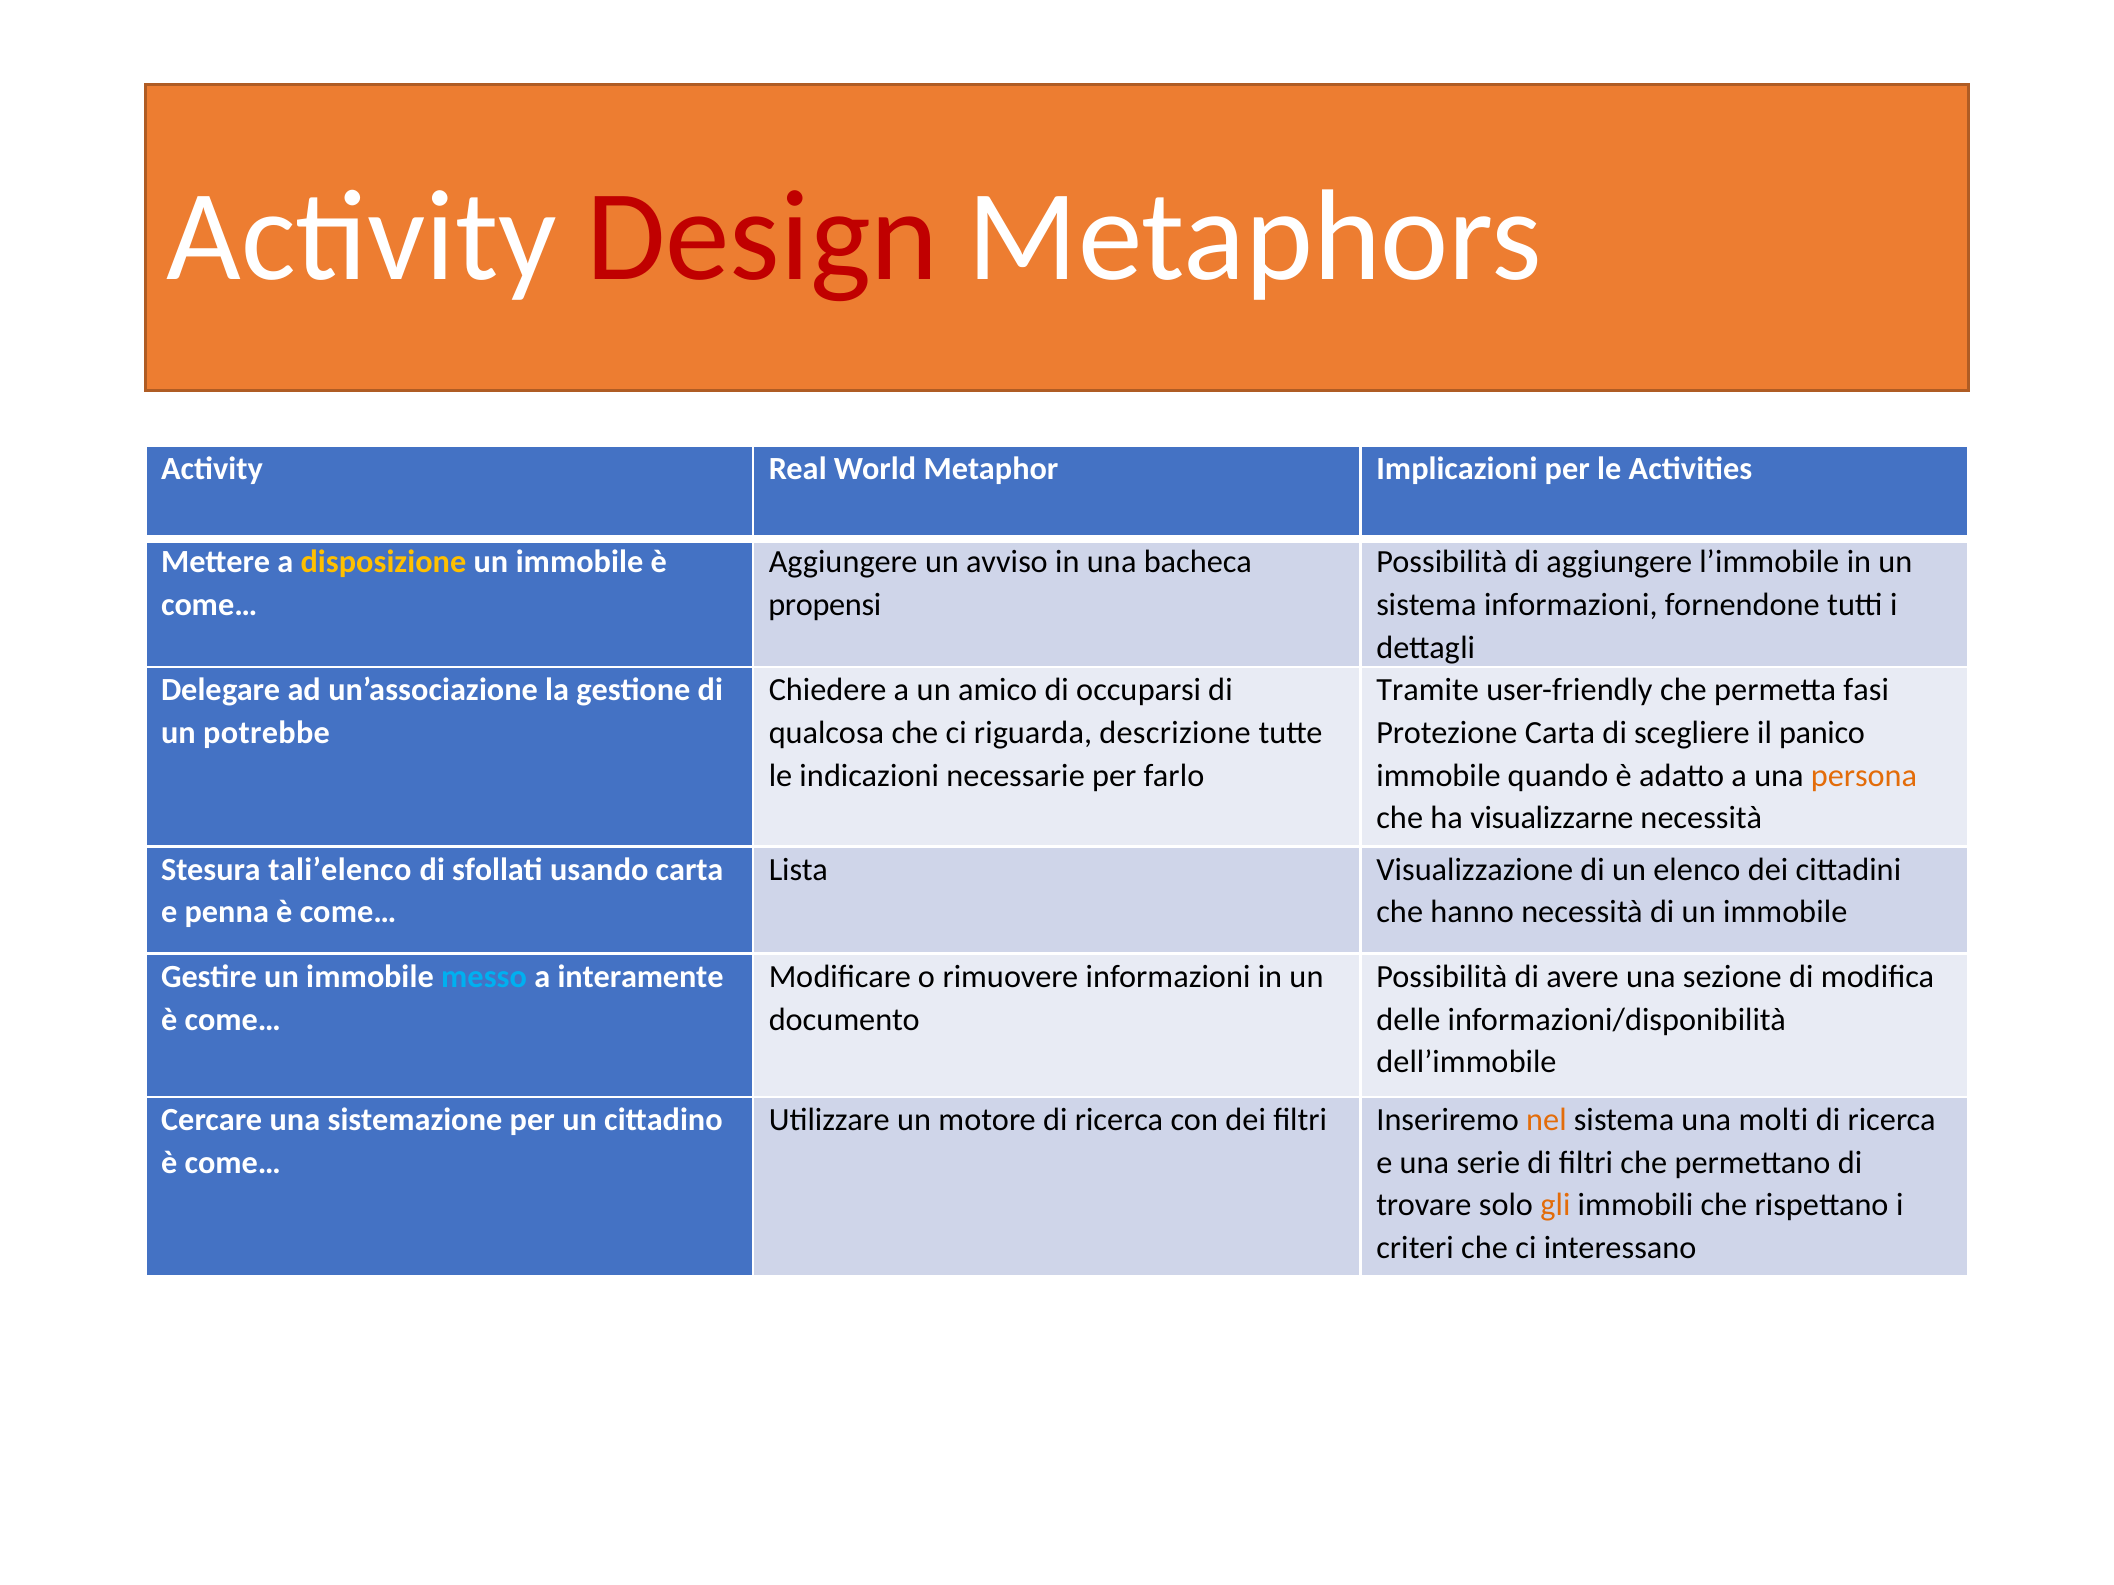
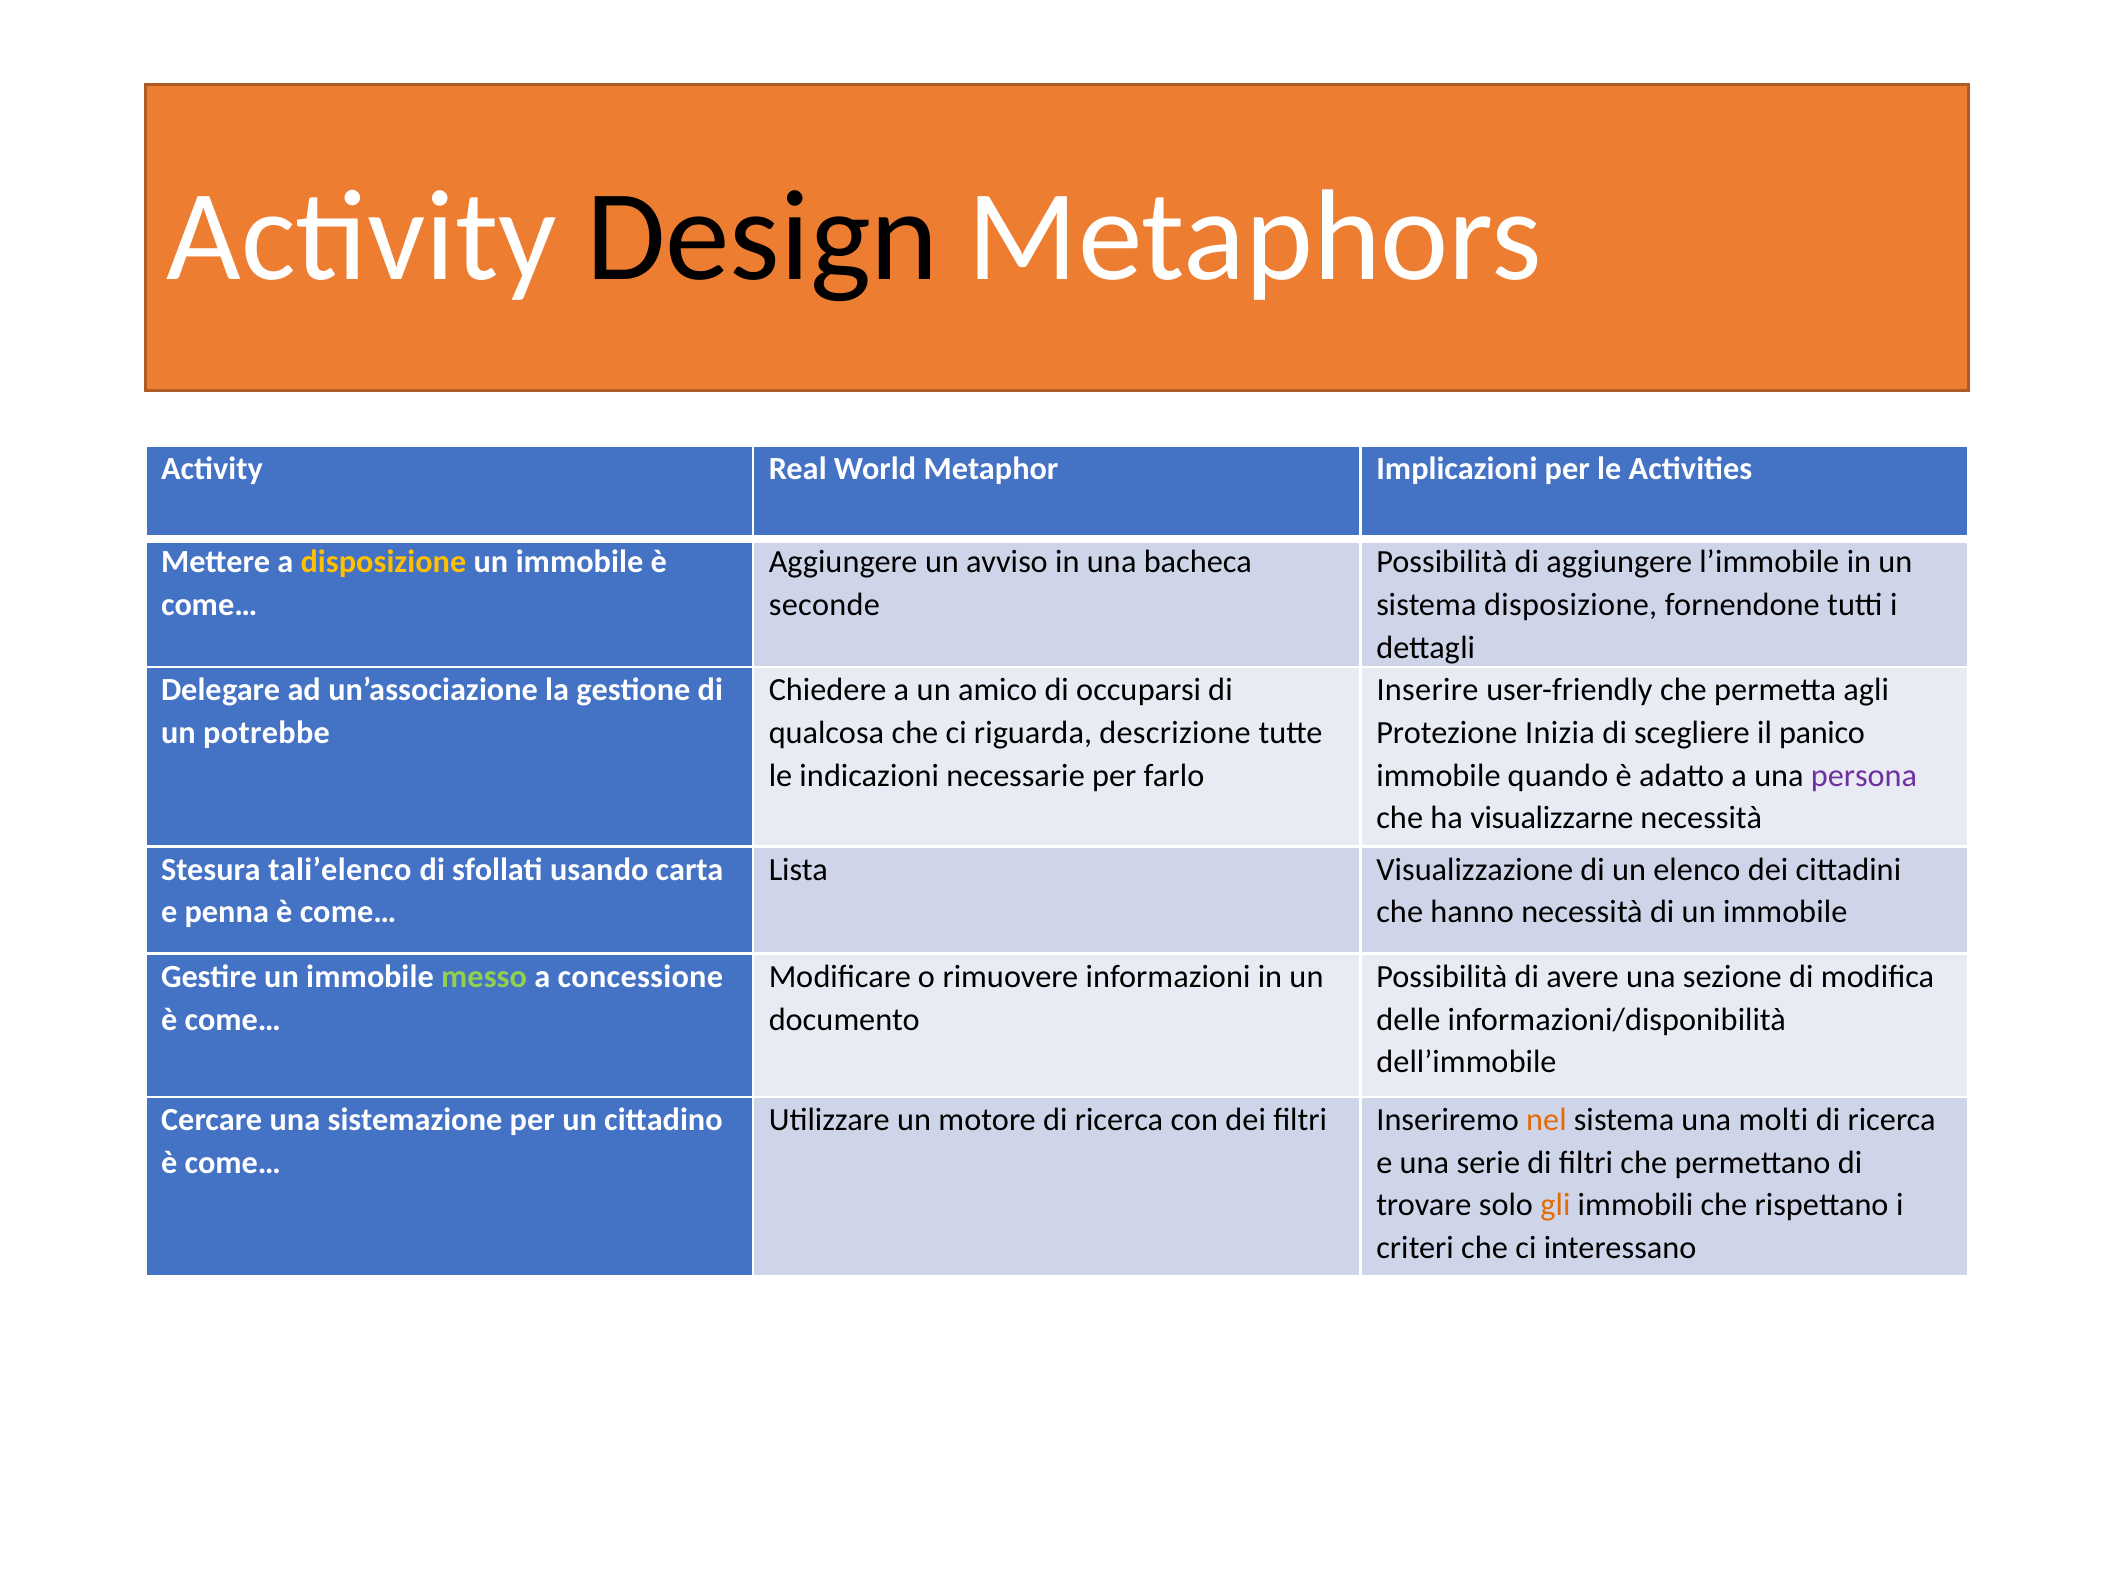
Design colour: red -> black
propensi: propensi -> seconde
sistema informazioni: informazioni -> disposizione
Tramite: Tramite -> Inserire
fasi: fasi -> agli
Protezione Carta: Carta -> Inizia
persona colour: orange -> purple
messo colour: light blue -> light green
interamente: interamente -> concessione
